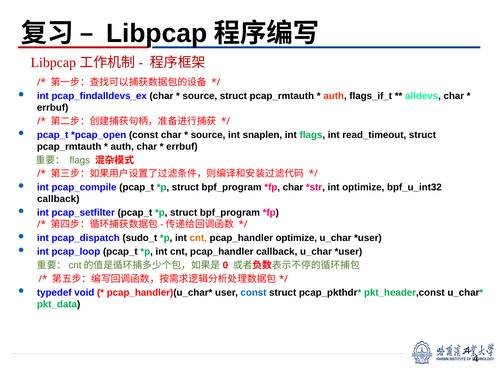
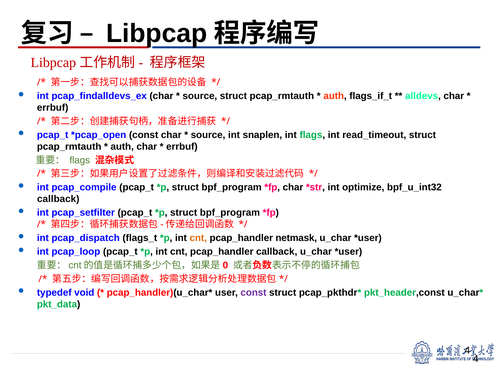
sudo_t: sudo_t -> flags_t
pcap_handler optimize: optimize -> netmask
const at (253, 292) colour: blue -> purple
